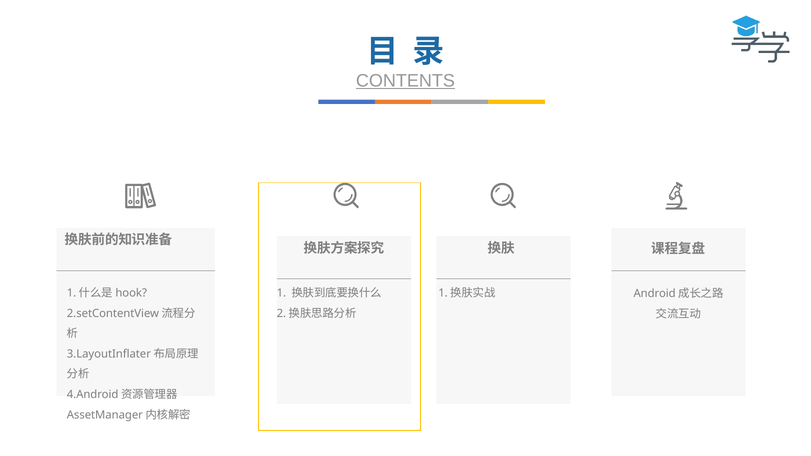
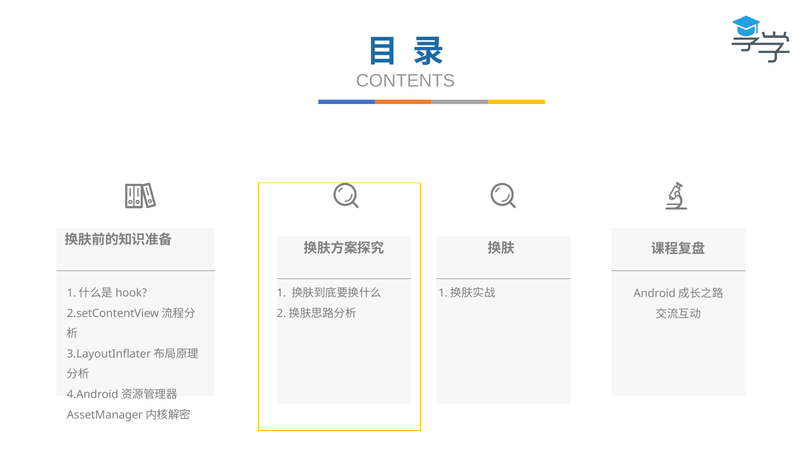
CONTENTS underline: present -> none
